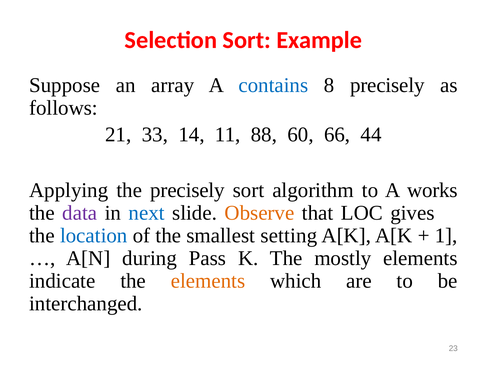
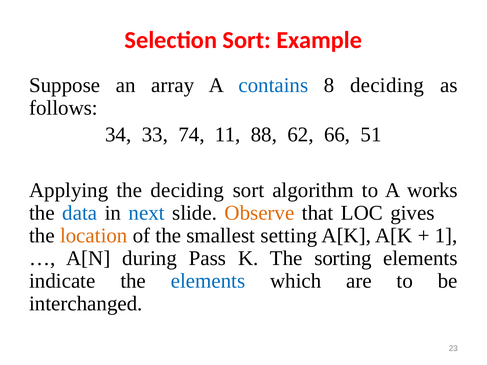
8 precisely: precisely -> deciding
21: 21 -> 34
14: 14 -> 74
60: 60 -> 62
44: 44 -> 51
the precisely: precisely -> deciding
data colour: purple -> blue
location colour: blue -> orange
mostly: mostly -> sorting
elements at (208, 281) colour: orange -> blue
